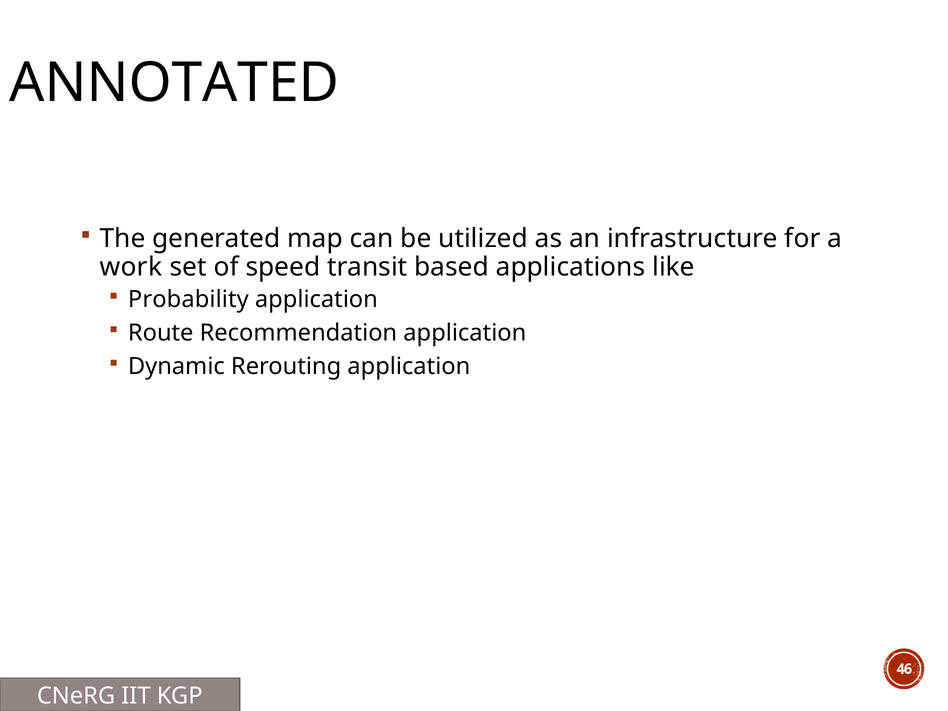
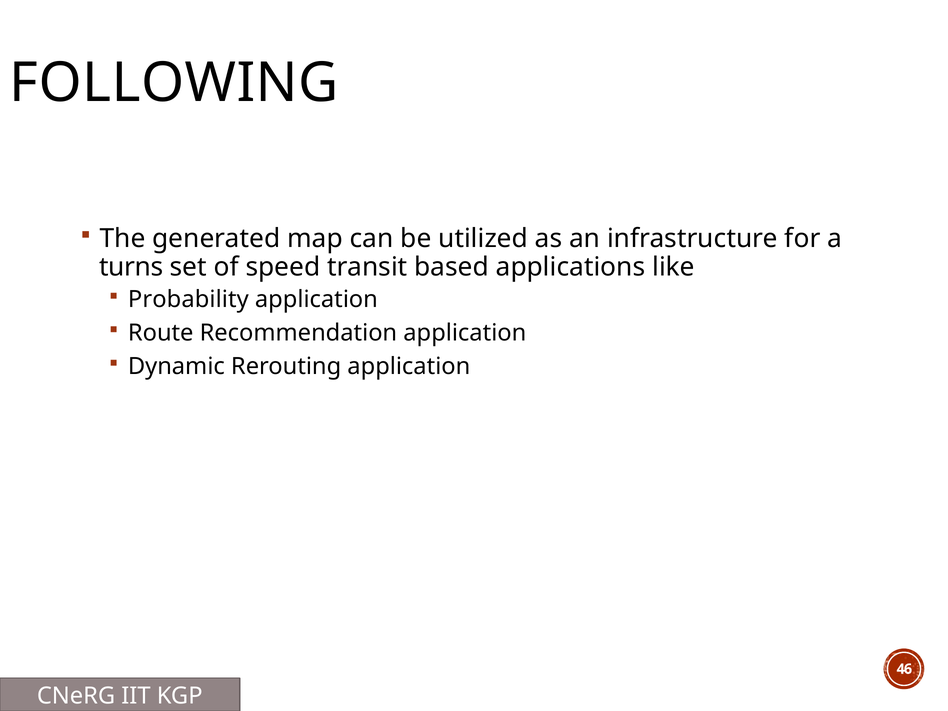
ANNOTATED: ANNOTATED -> FOLLOWING
work: work -> turns
